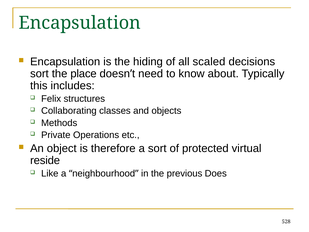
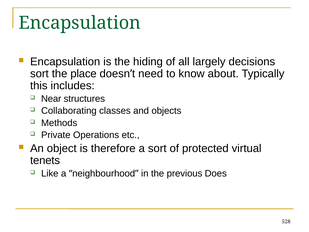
scaled: scaled -> largely
Felix: Felix -> Near
reside: reside -> tenets
